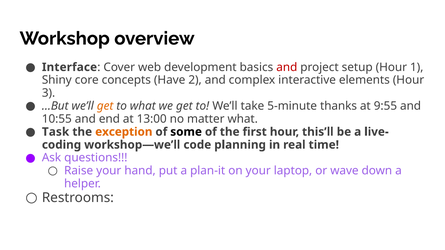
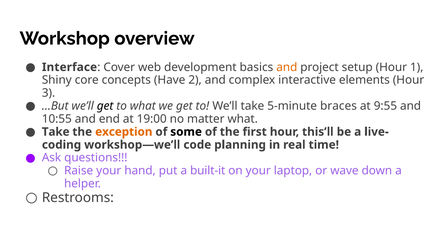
and at (287, 67) colour: red -> orange
get at (105, 106) colour: orange -> black
thanks: thanks -> braces
13:00: 13:00 -> 19:00
Task at (56, 132): Task -> Take
plan-it: plan-it -> built-it
